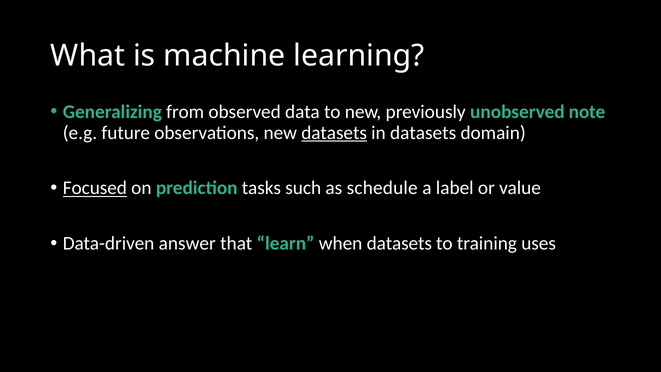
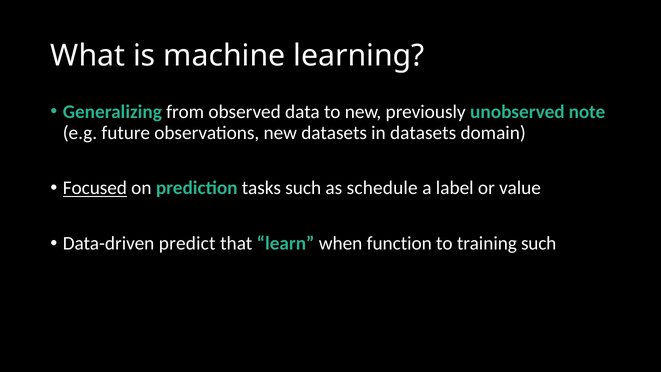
datasets at (334, 133) underline: present -> none
answer: answer -> predict
when datasets: datasets -> function
training uses: uses -> such
